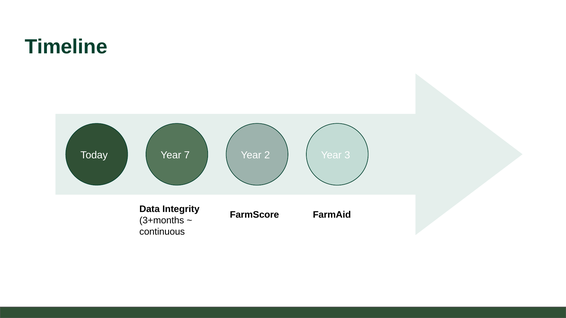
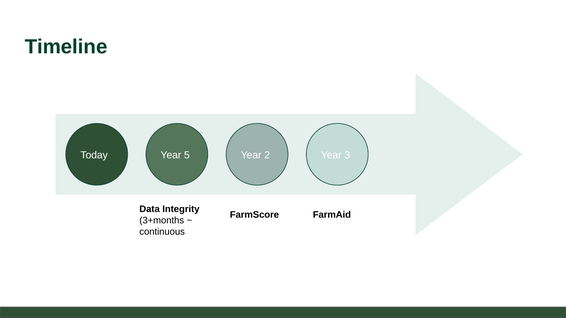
7: 7 -> 5
